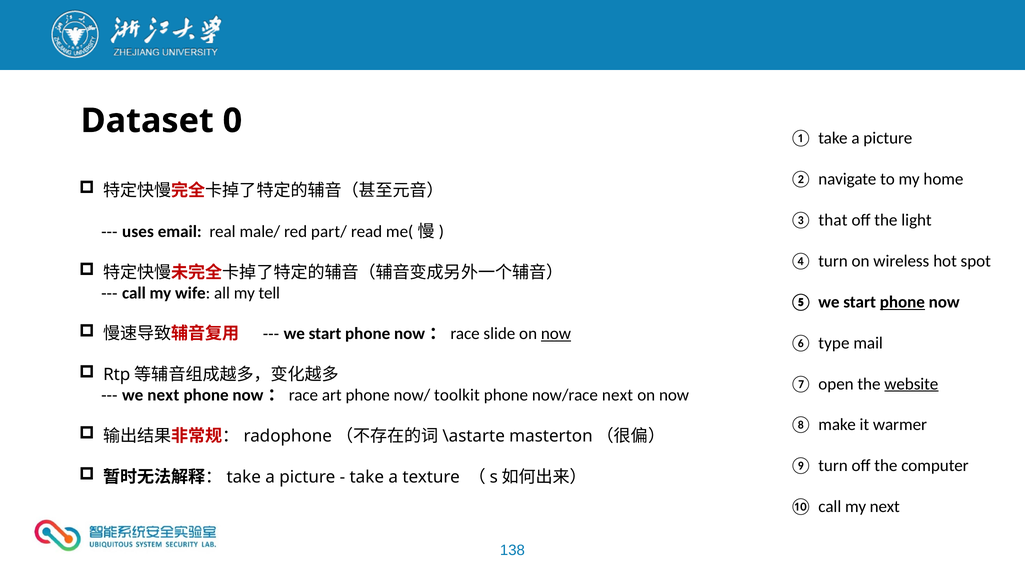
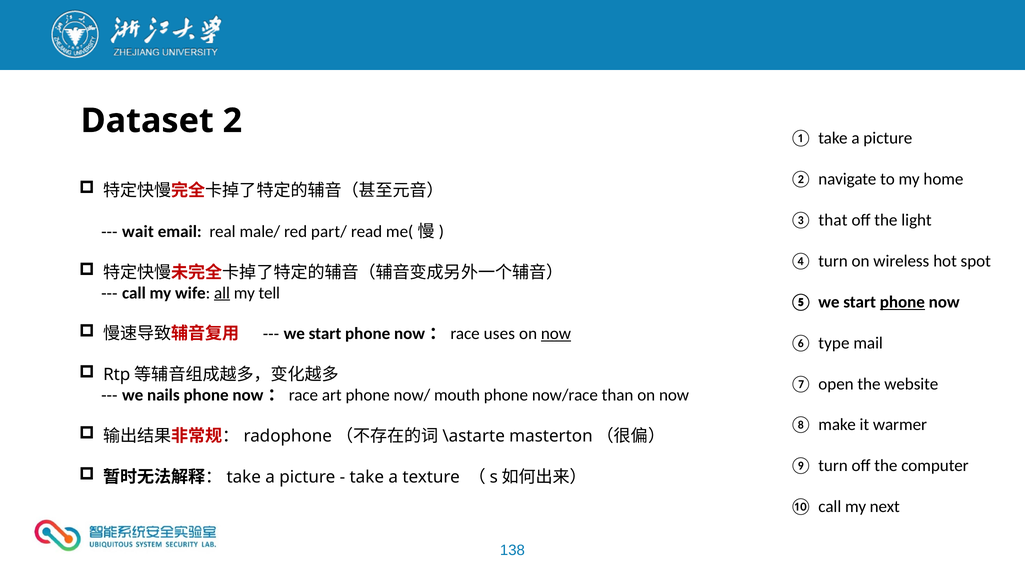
0: 0 -> 2
uses: uses -> wait
all underline: none -> present
slide: slide -> uses
website underline: present -> none
we next: next -> nails
toolkit: toolkit -> mouth
now/race next: next -> than
